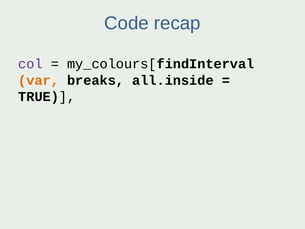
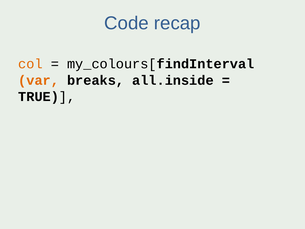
col colour: purple -> orange
